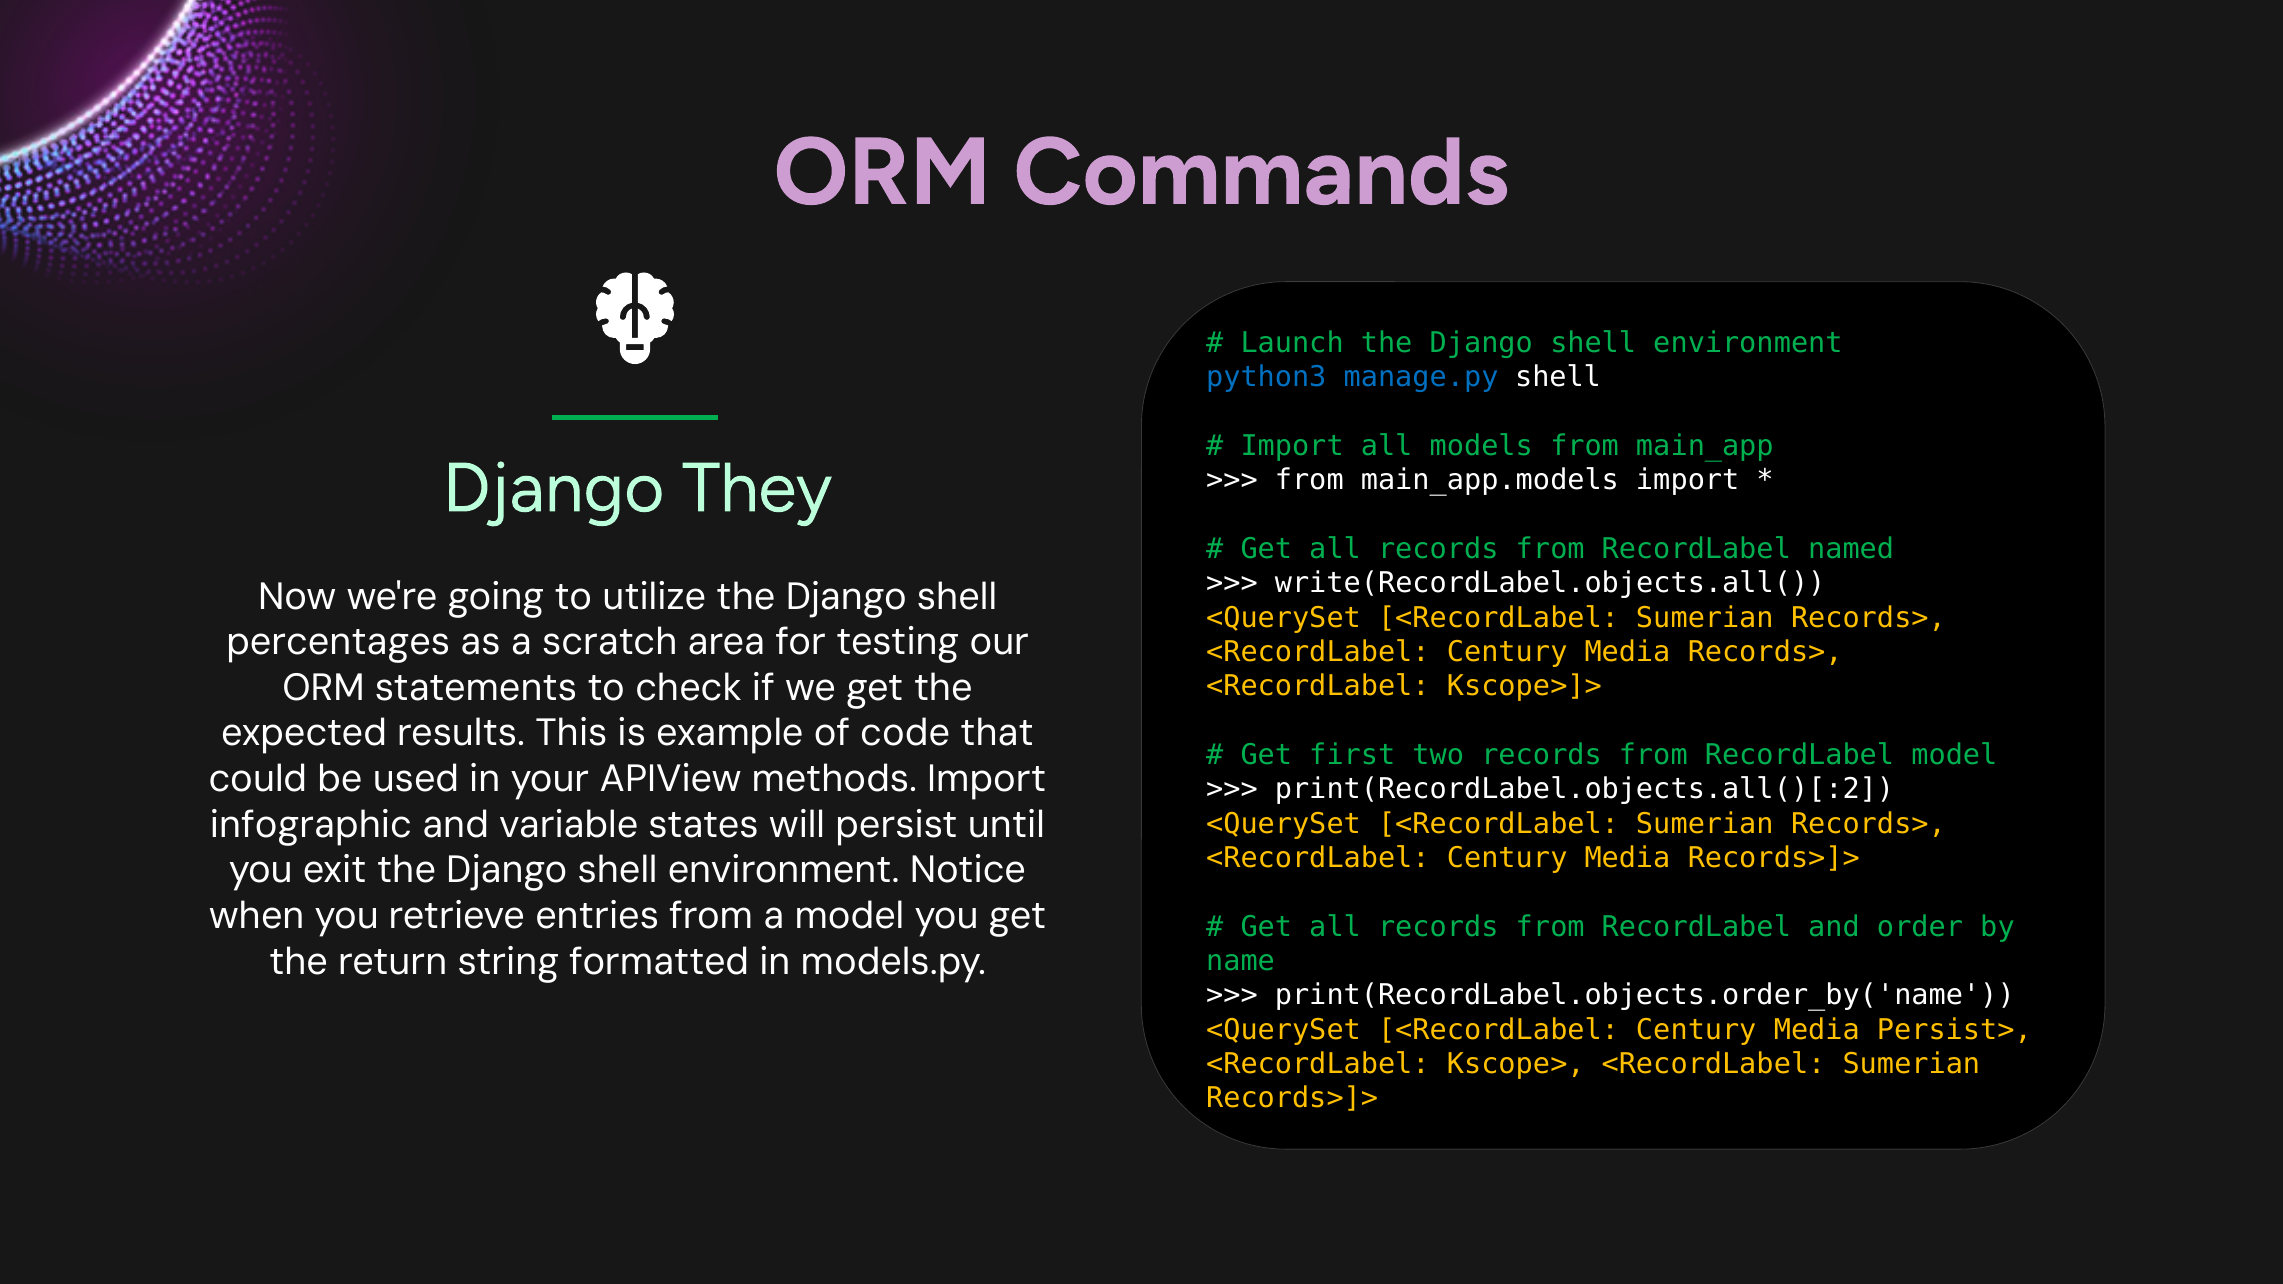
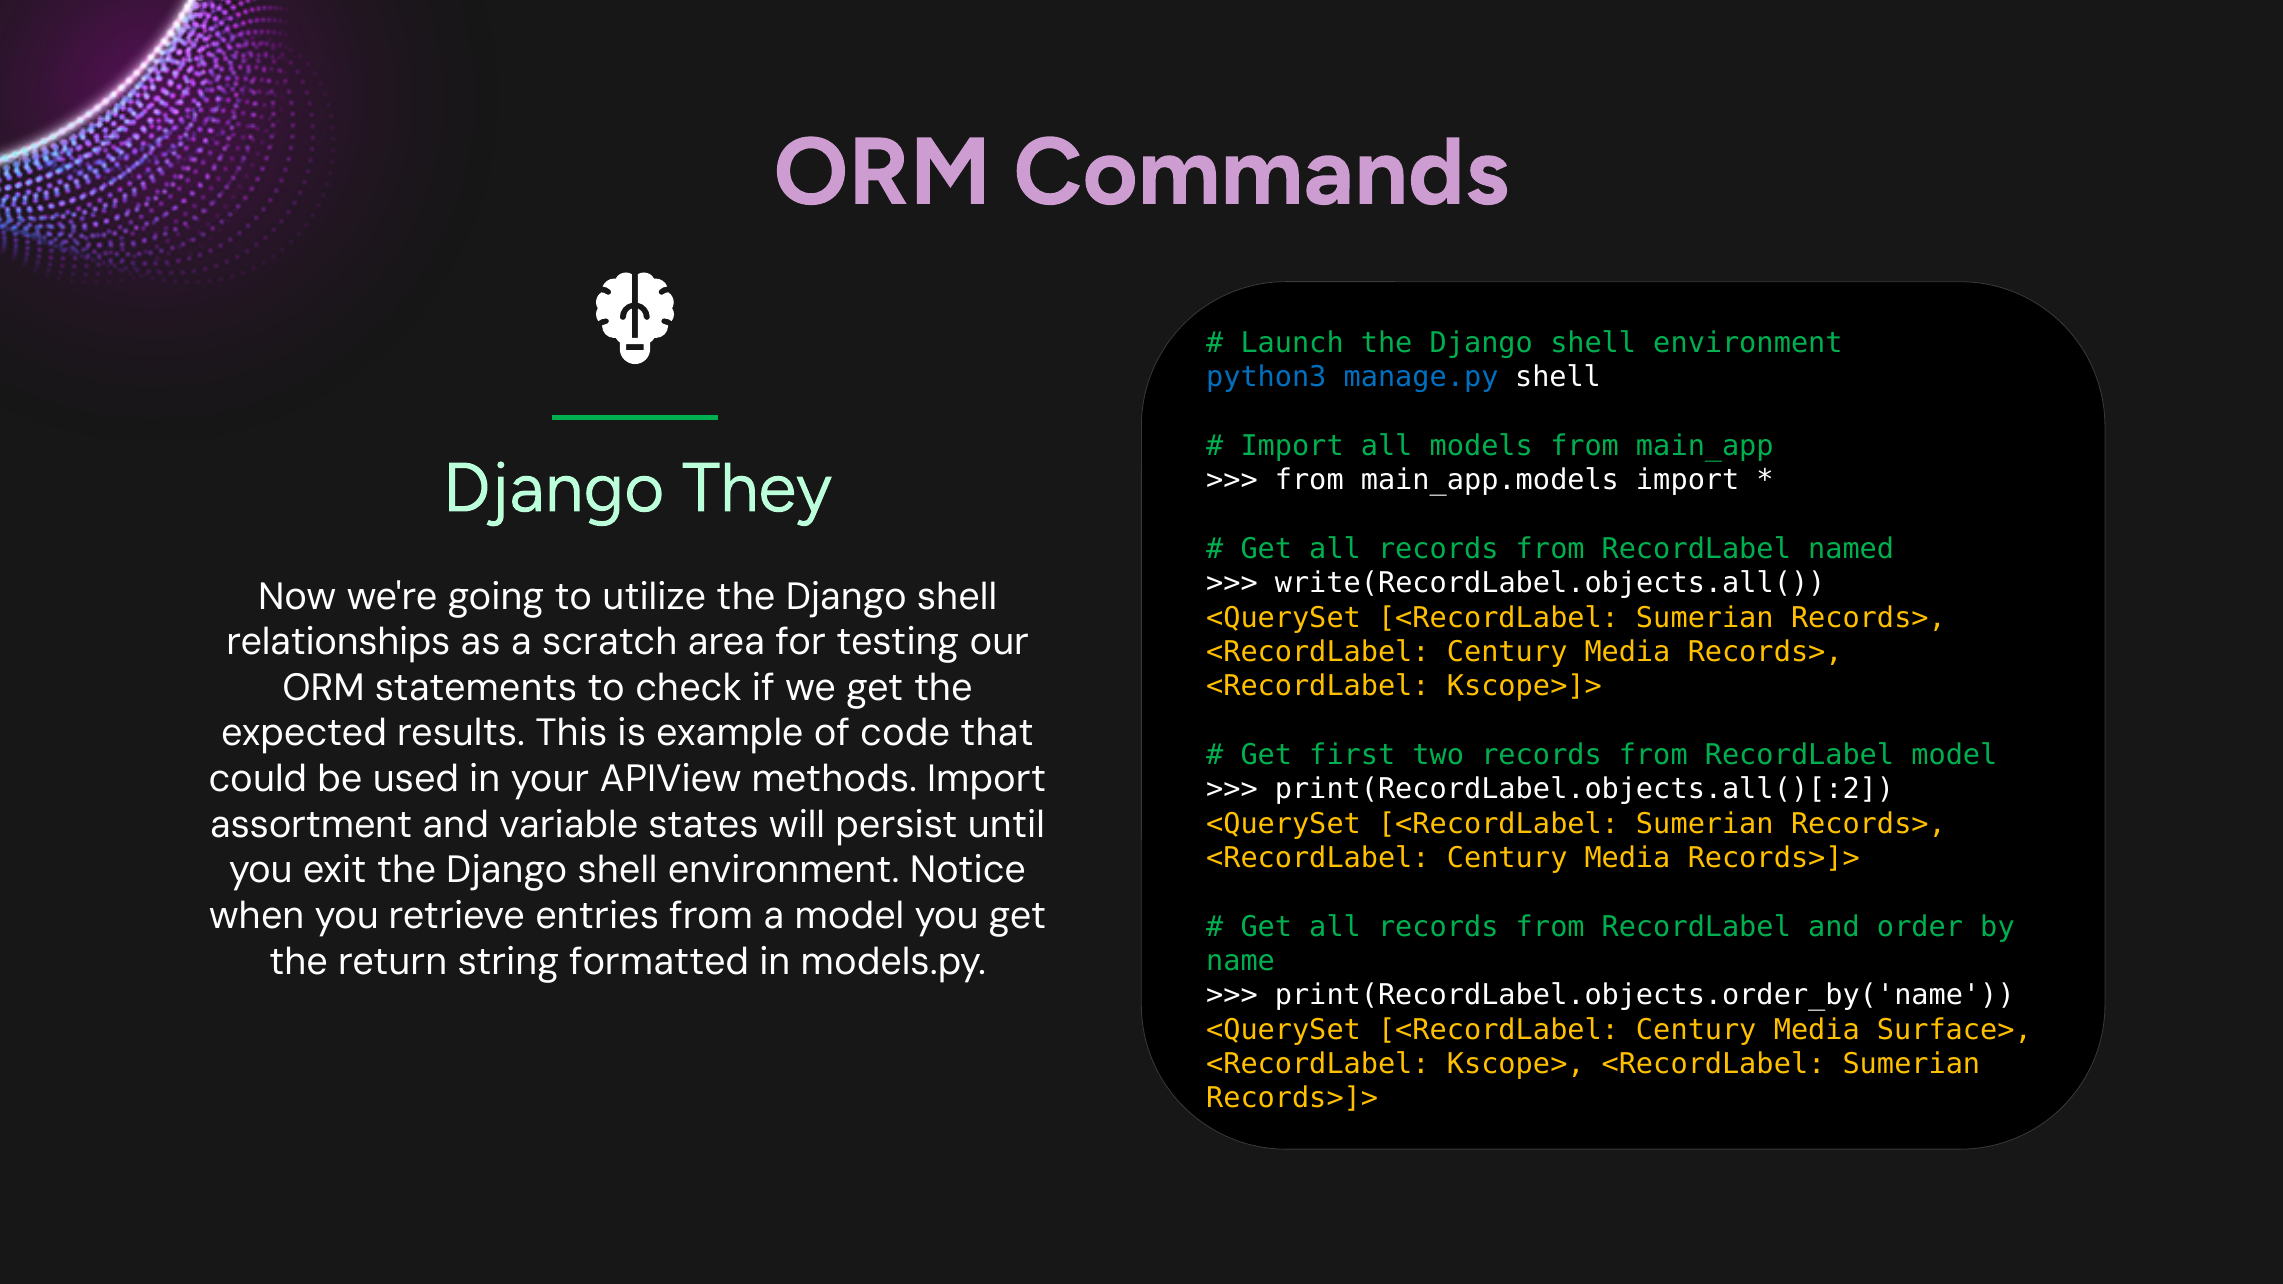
percentages: percentages -> relationships
infographic: infographic -> assortment
Persist>: Persist> -> Surface>
